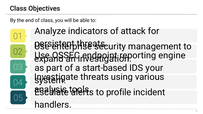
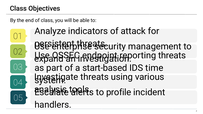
reporting engine: engine -> threats
your: your -> time
